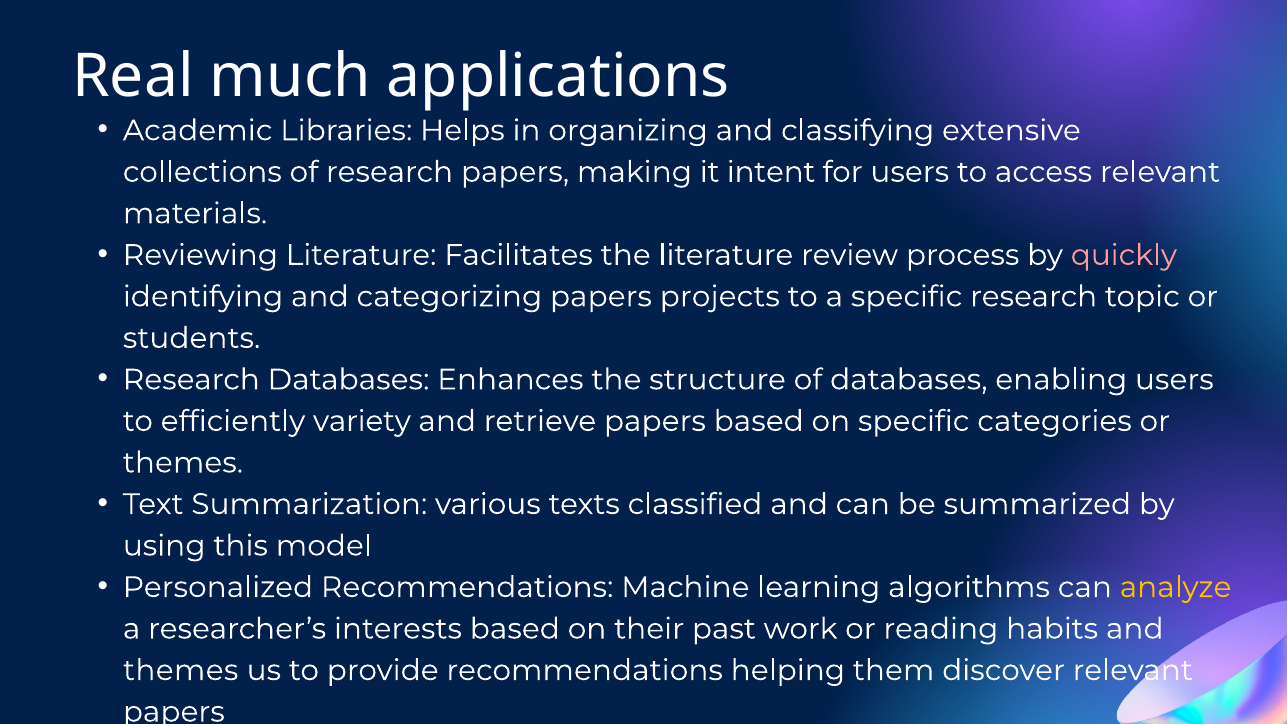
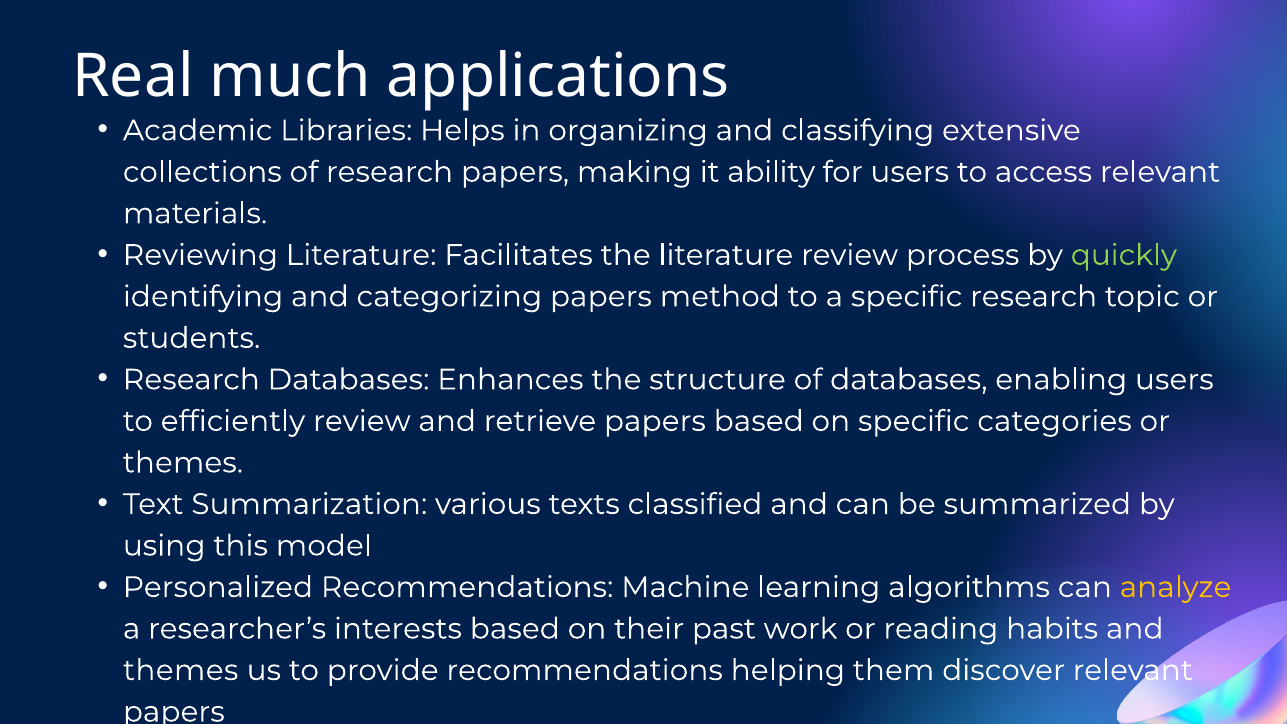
intent: intent -> ability
quickly colour: pink -> light green
projects: projects -> method
efficiently variety: variety -> review
